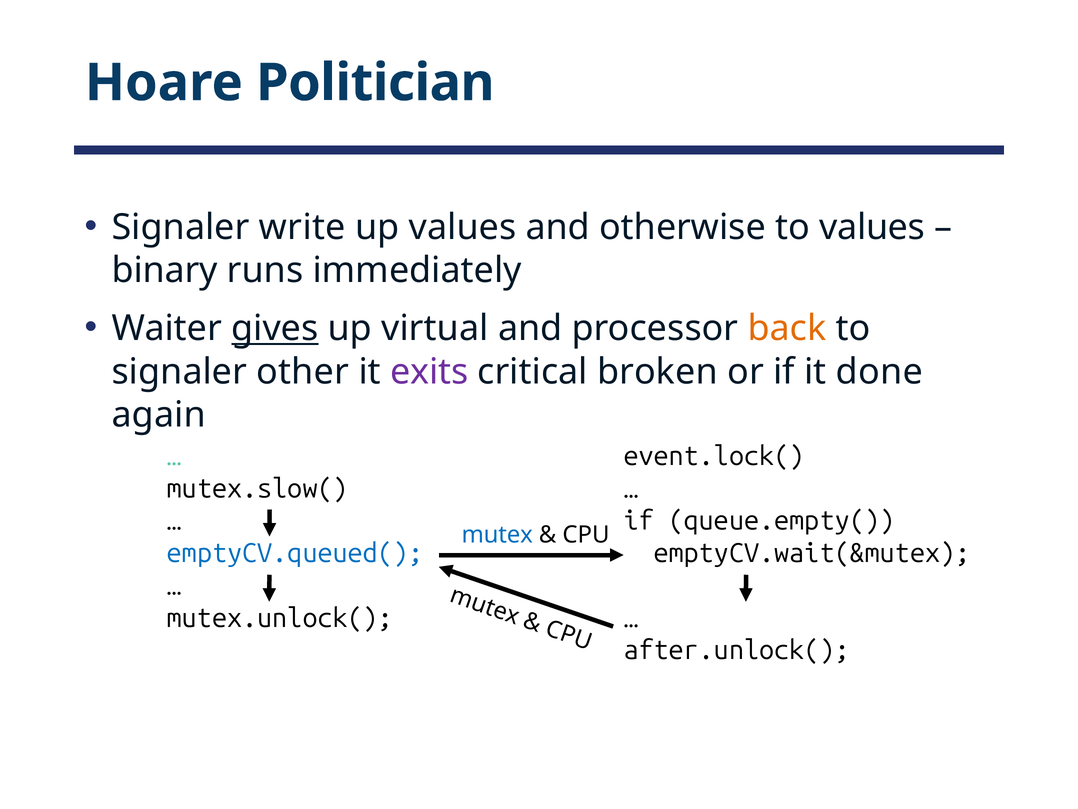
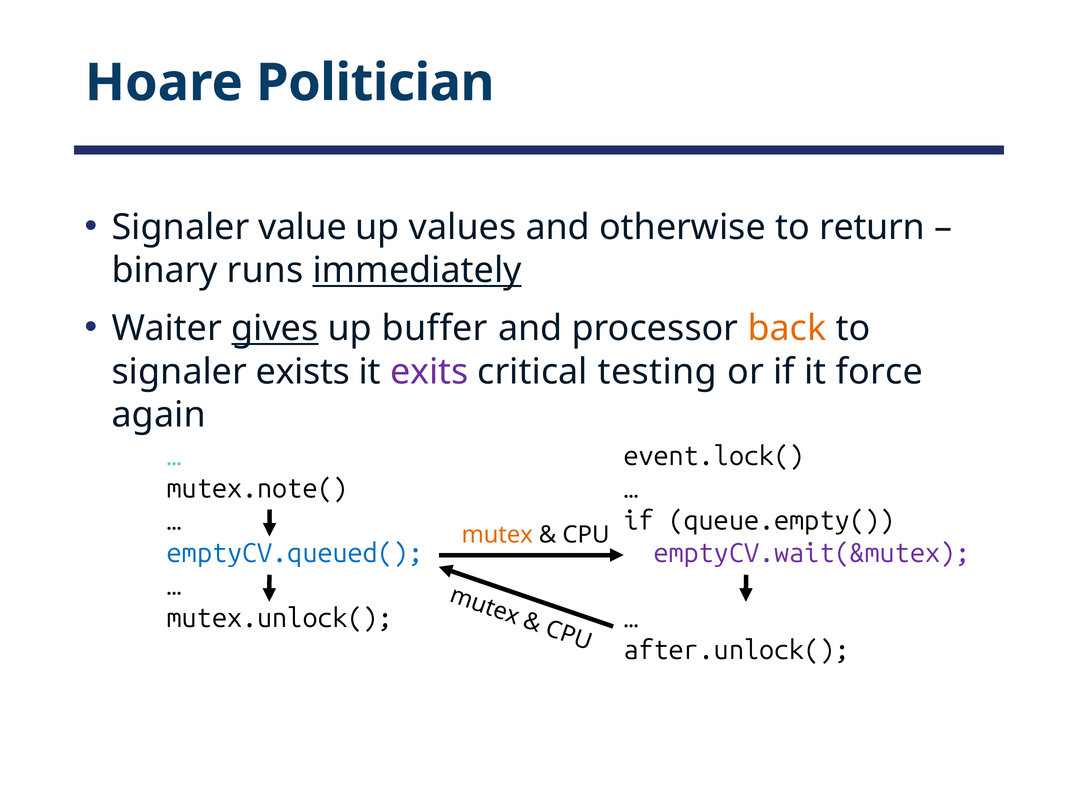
write: write -> value
to values: values -> return
immediately underline: none -> present
virtual: virtual -> buffer
other: other -> exists
broken: broken -> testing
done: done -> force
mutex.slow(: mutex.slow( -> mutex.note(
mutex colour: blue -> orange
emptyCV.wait(&mutex colour: black -> purple
